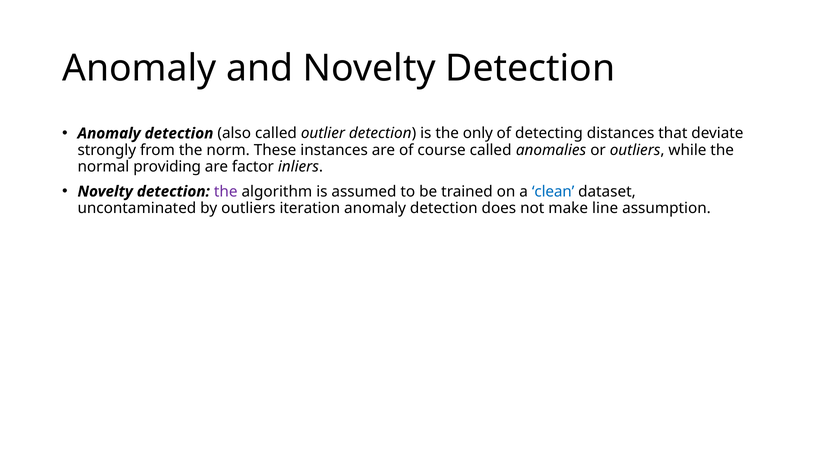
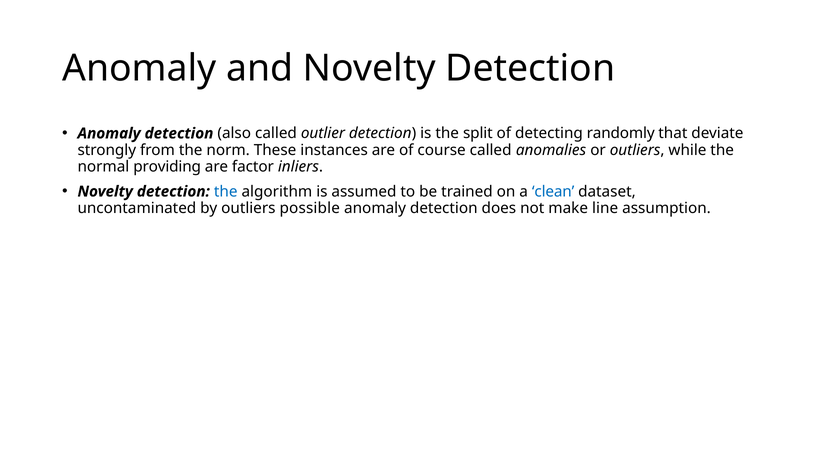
only: only -> split
distances: distances -> randomly
the at (226, 192) colour: purple -> blue
iteration: iteration -> possible
